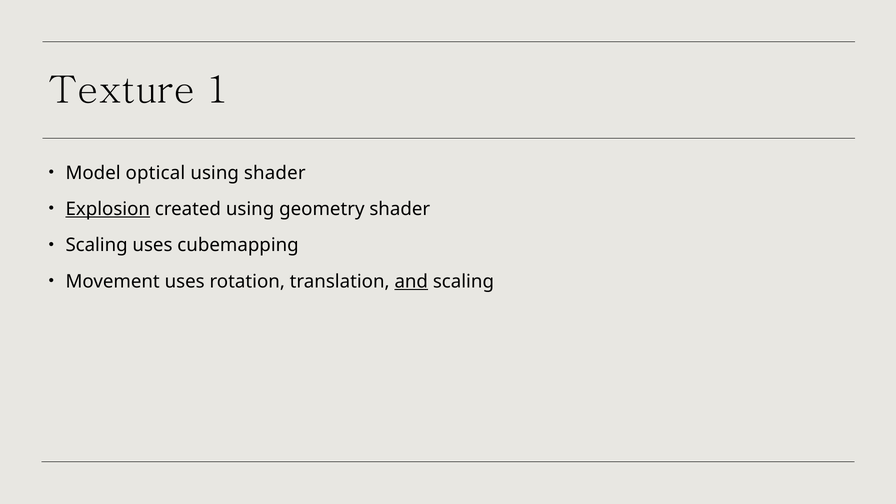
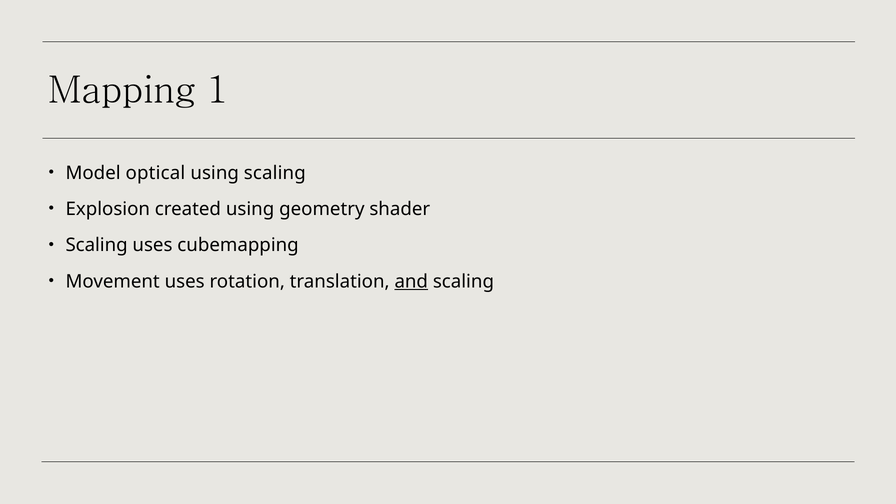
Texture: Texture -> Mapping
using shader: shader -> scaling
Explosion underline: present -> none
